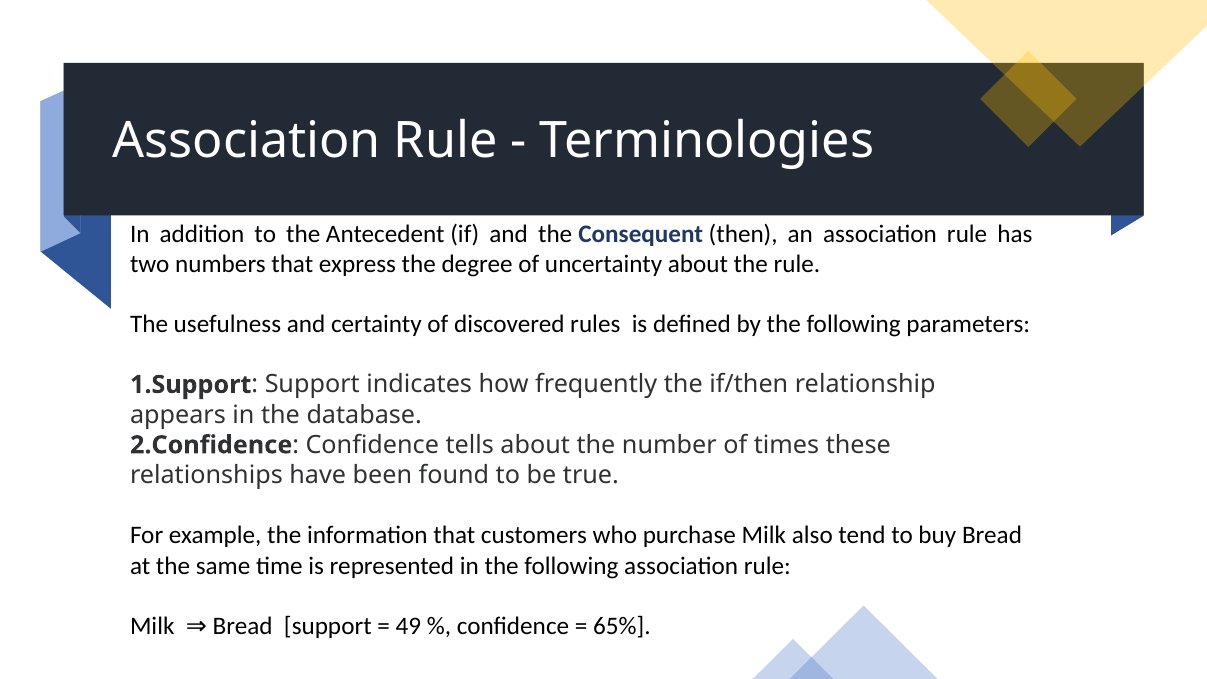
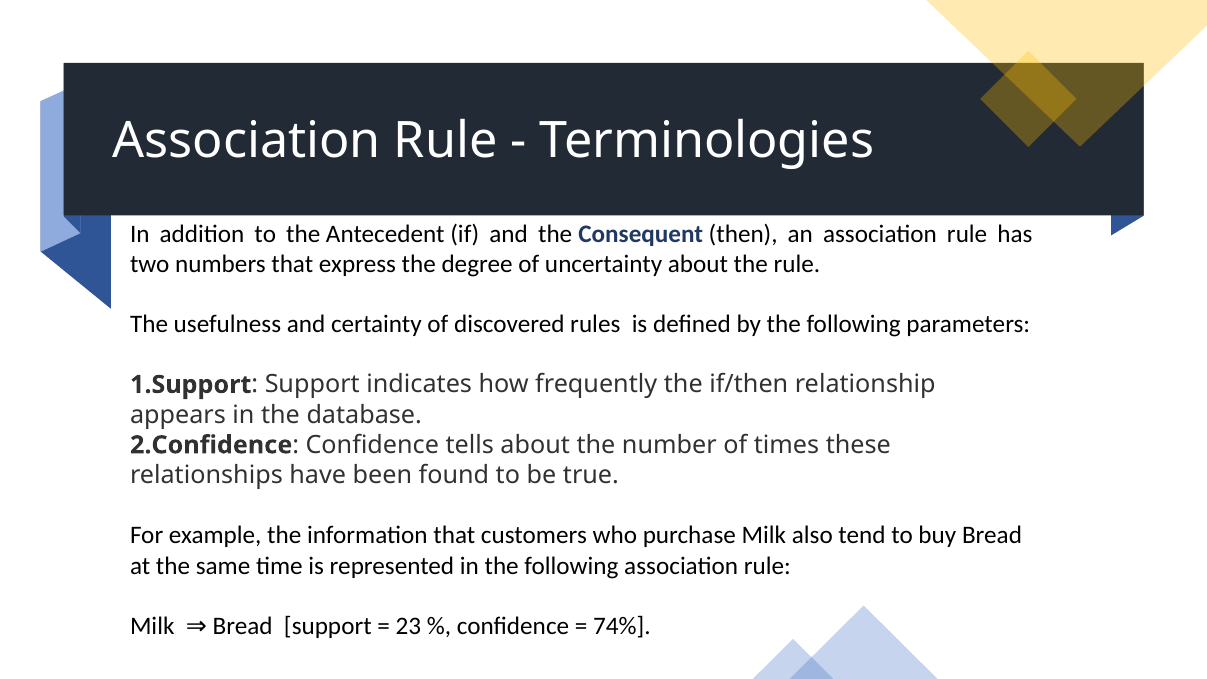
49: 49 -> 23
65%: 65% -> 74%
